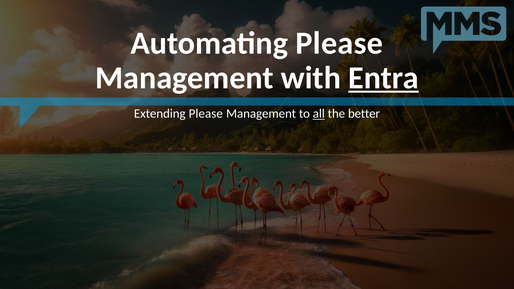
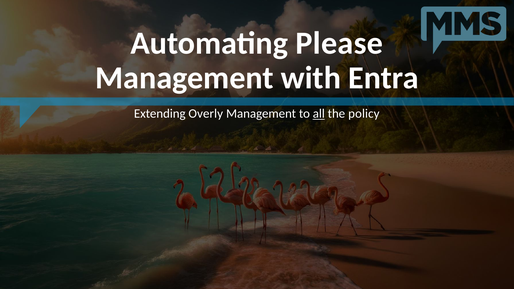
Entra underline: present -> none
Extending Please: Please -> Overly
better: better -> policy
